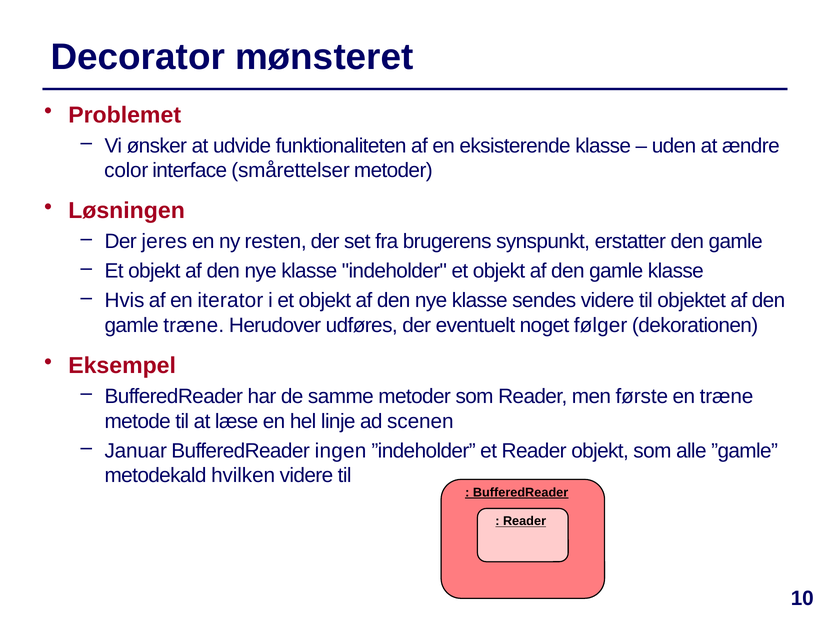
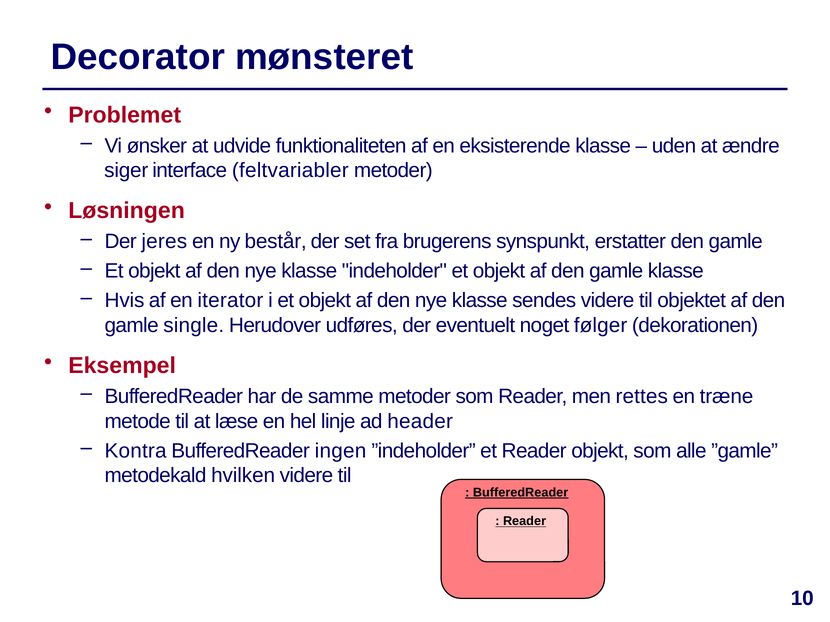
color: color -> siger
smårettelser: smårettelser -> feltvariabler
resten: resten -> består
gamle træne: træne -> single
første: første -> rettes
scenen: scenen -> header
Januar: Januar -> Kontra
